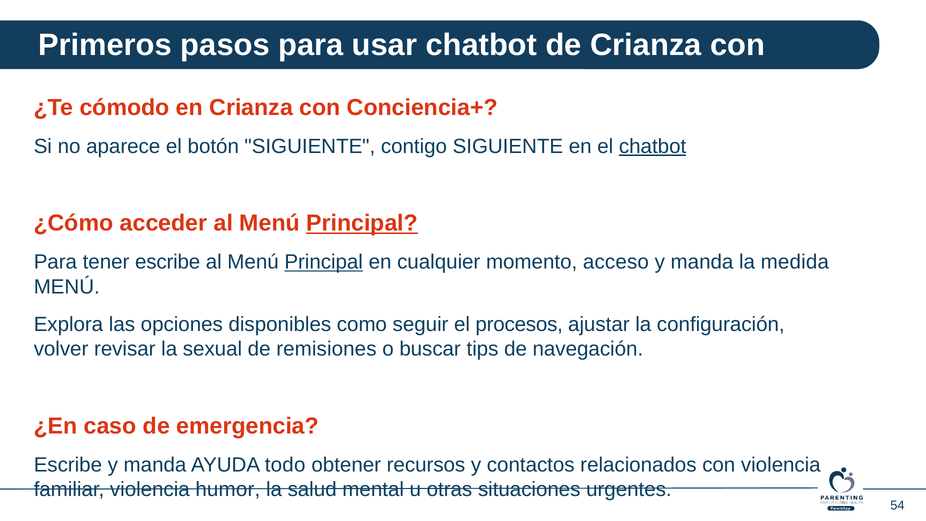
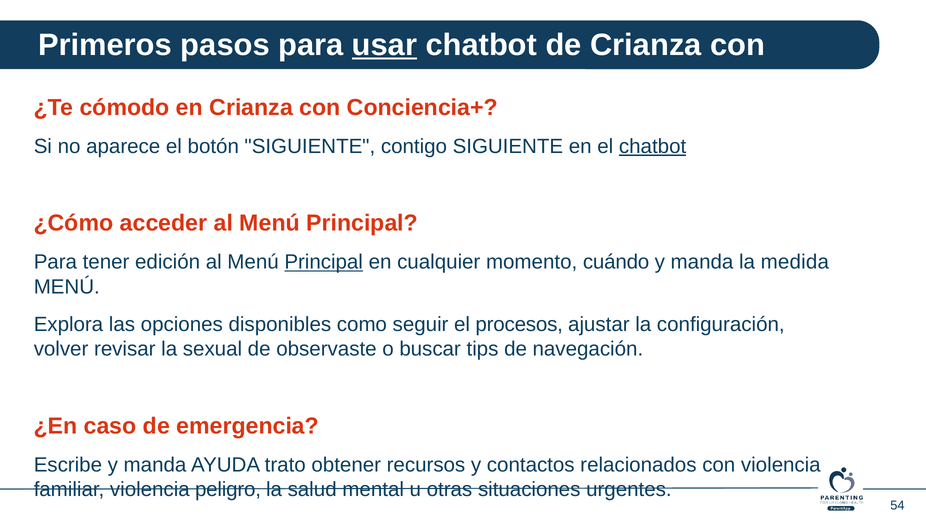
usar underline: none -> present
Principal at (362, 223) underline: present -> none
tener escribe: escribe -> edición
acceso: acceso -> cuándo
remisiones: remisiones -> observaste
todo: todo -> trato
humor: humor -> peligro
